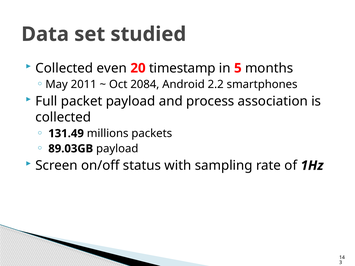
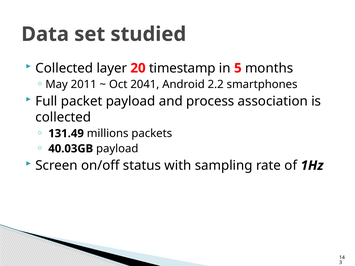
even: even -> layer
2084: 2084 -> 2041
89.03GB: 89.03GB -> 40.03GB
